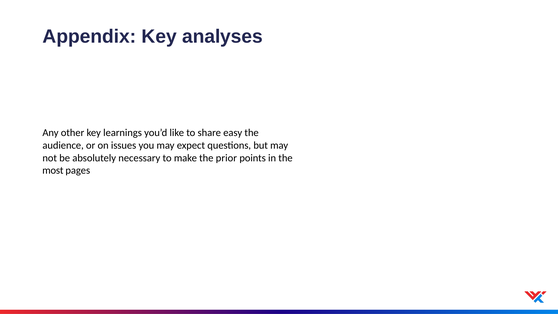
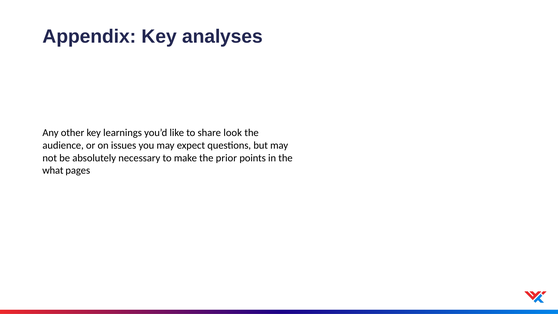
easy: easy -> look
most: most -> what
